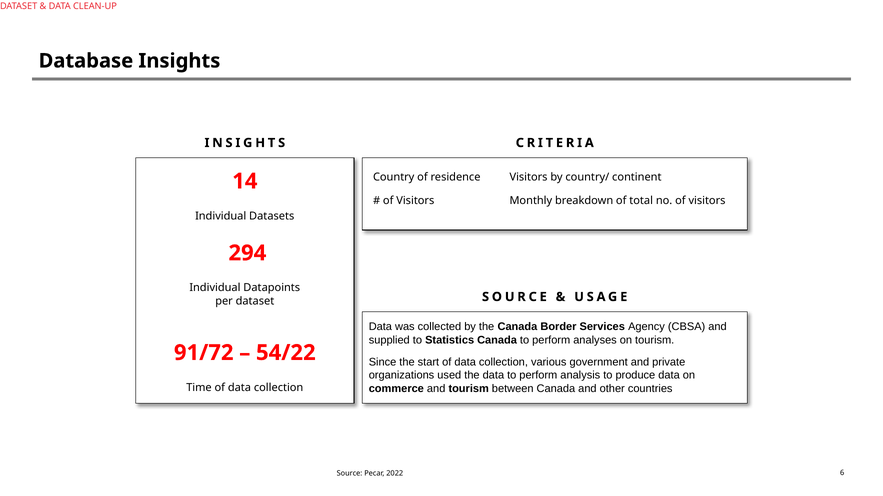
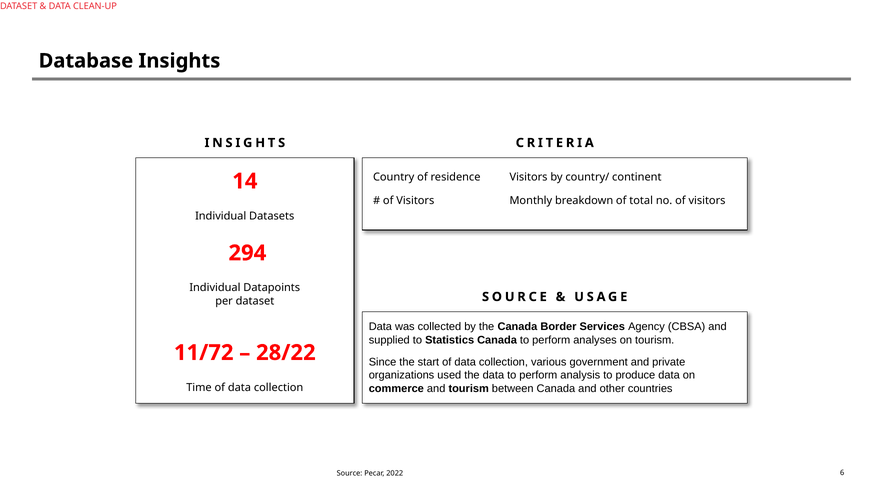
91/72: 91/72 -> 11/72
54/22: 54/22 -> 28/22
